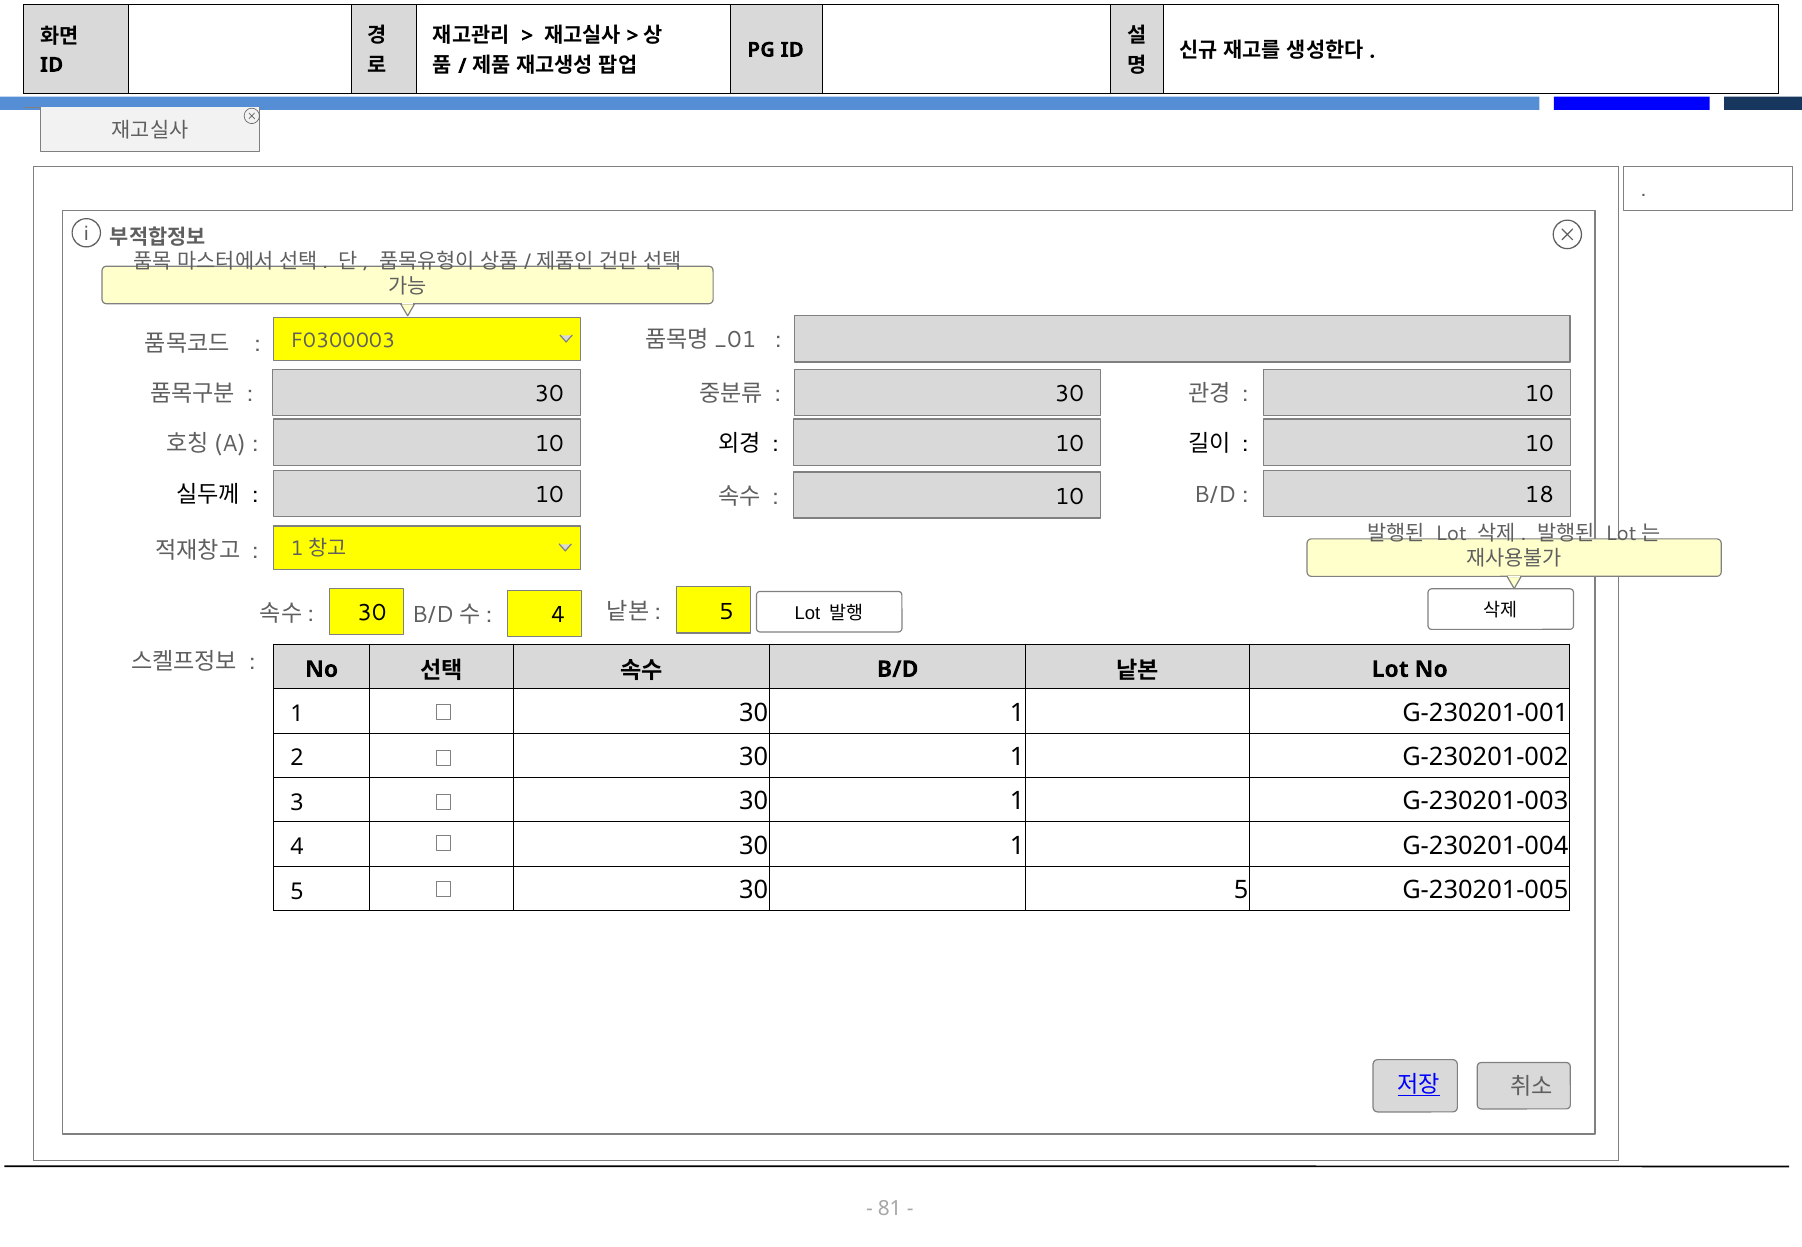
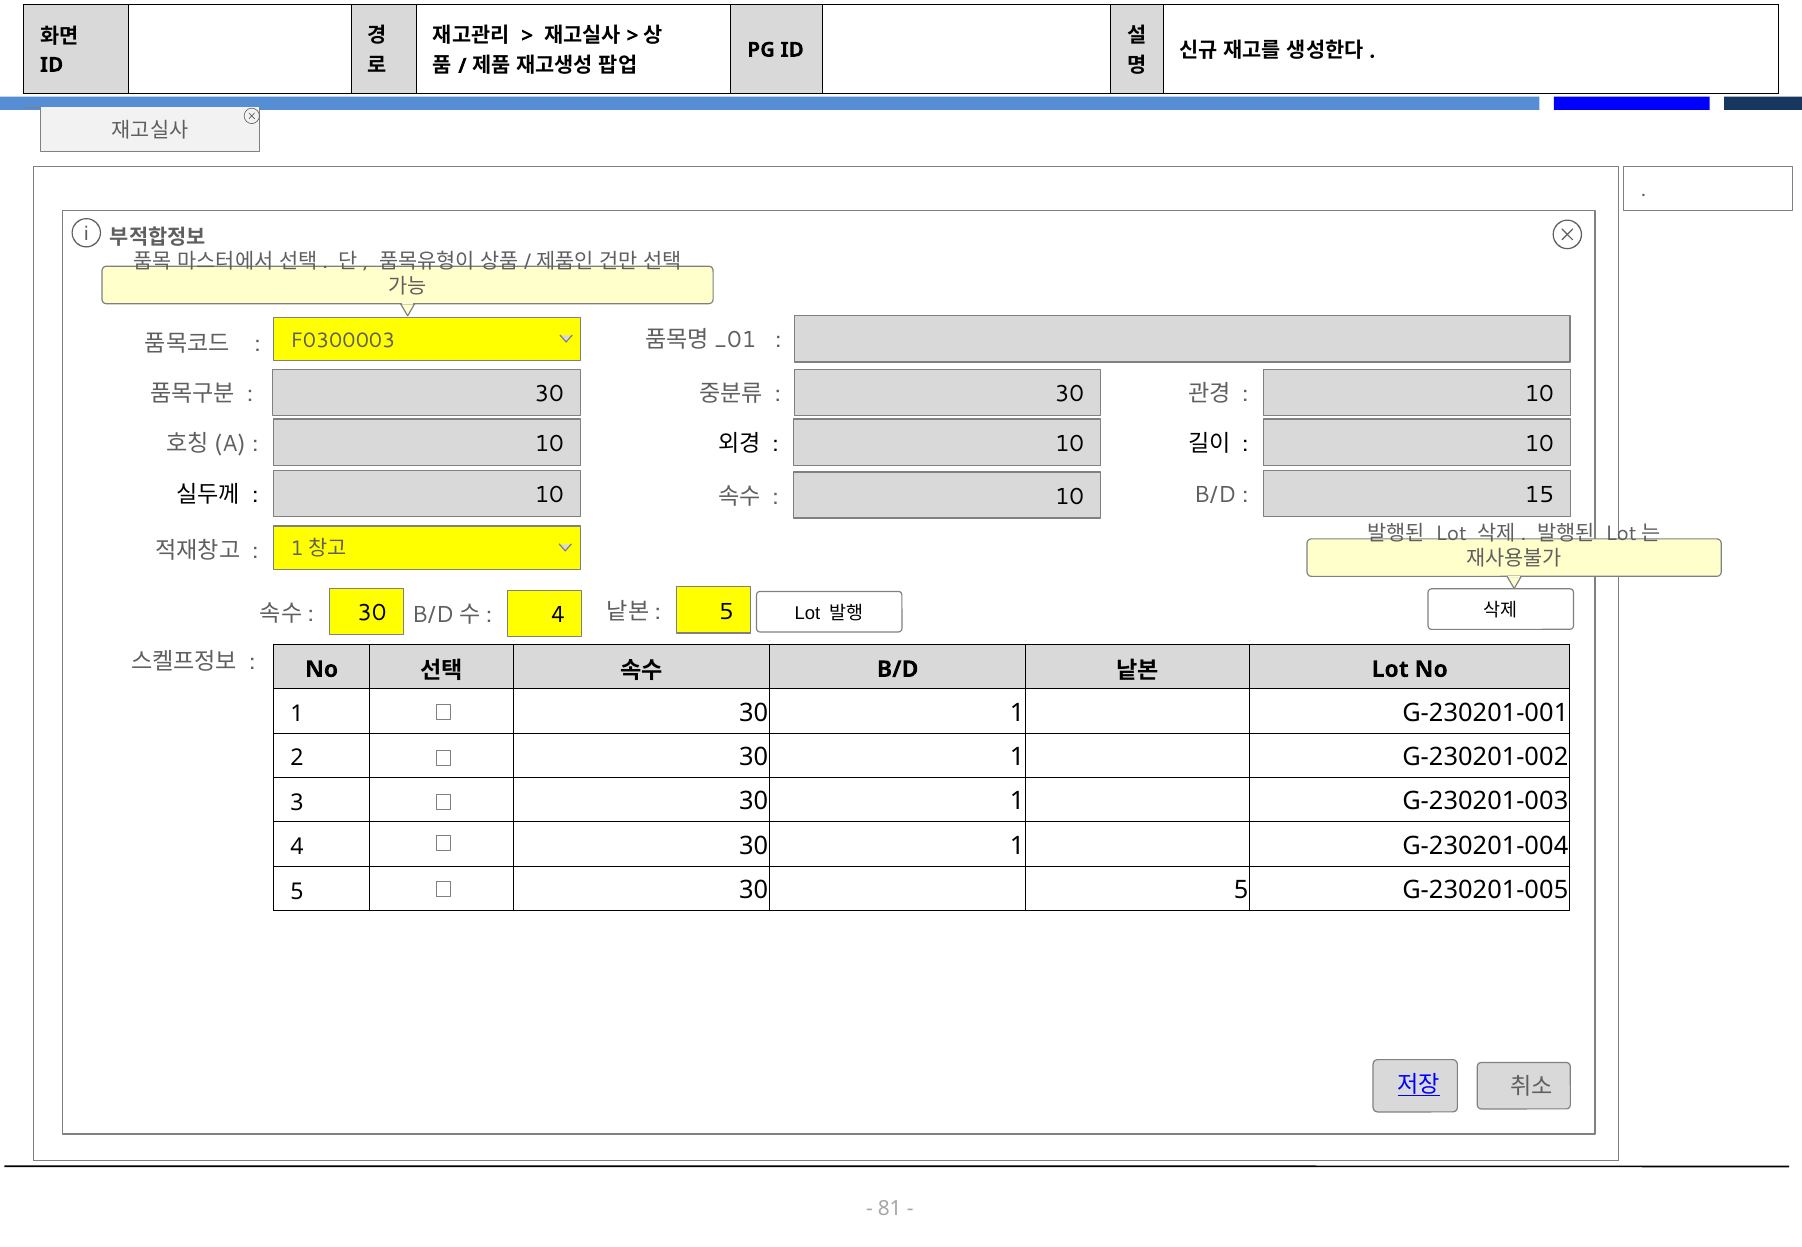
18: 18 -> 15
